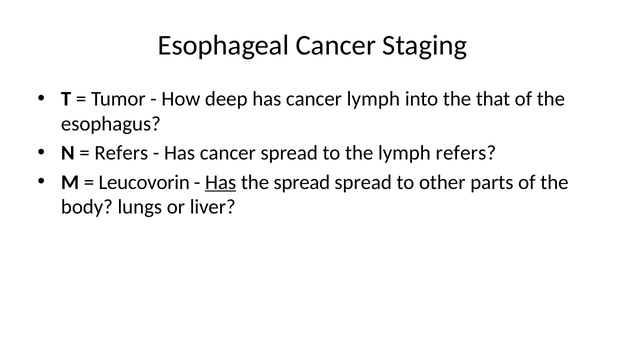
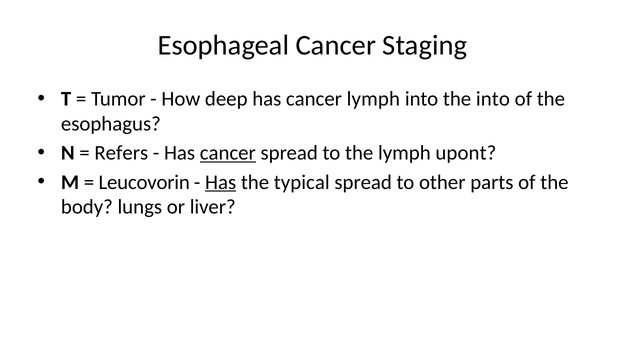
the that: that -> into
cancer at (228, 153) underline: none -> present
lymph refers: refers -> upont
the spread: spread -> typical
